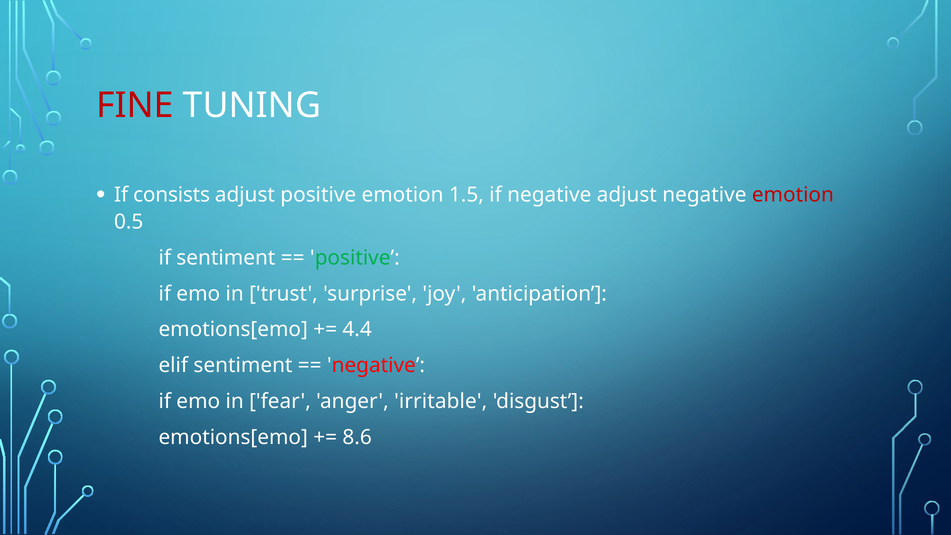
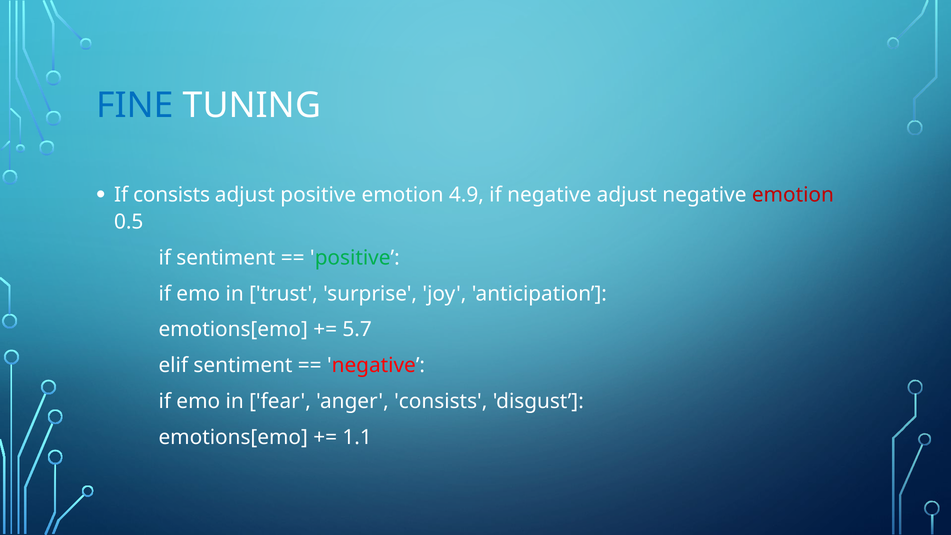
FINE colour: red -> blue
1.5: 1.5 -> 4.9
4.4: 4.4 -> 5.7
anger irritable: irritable -> consists
8.6: 8.6 -> 1.1
